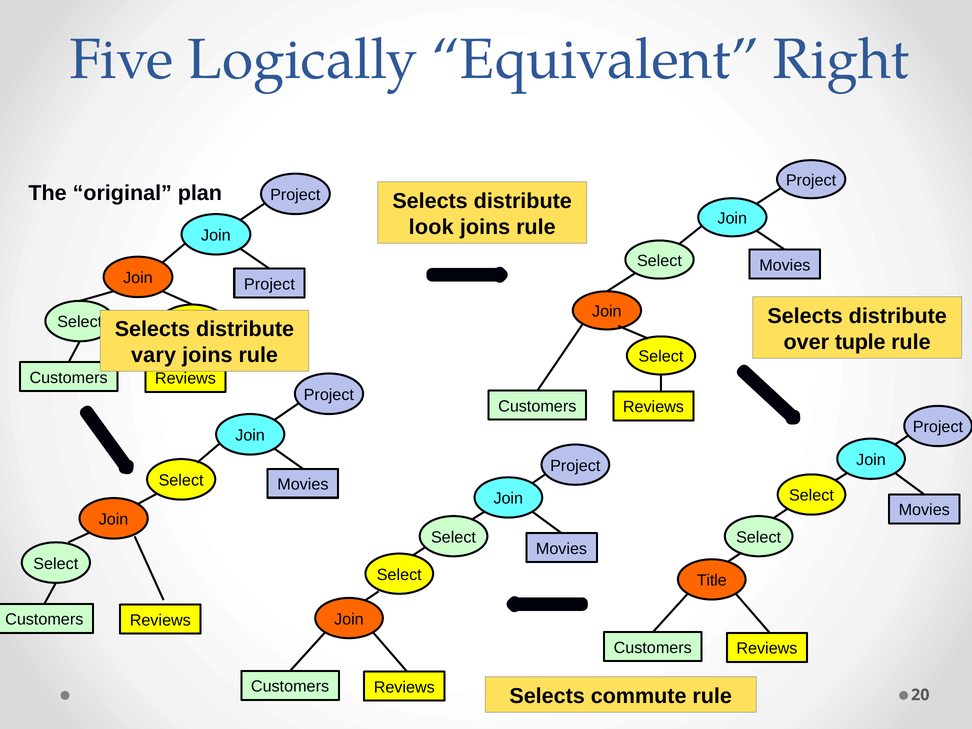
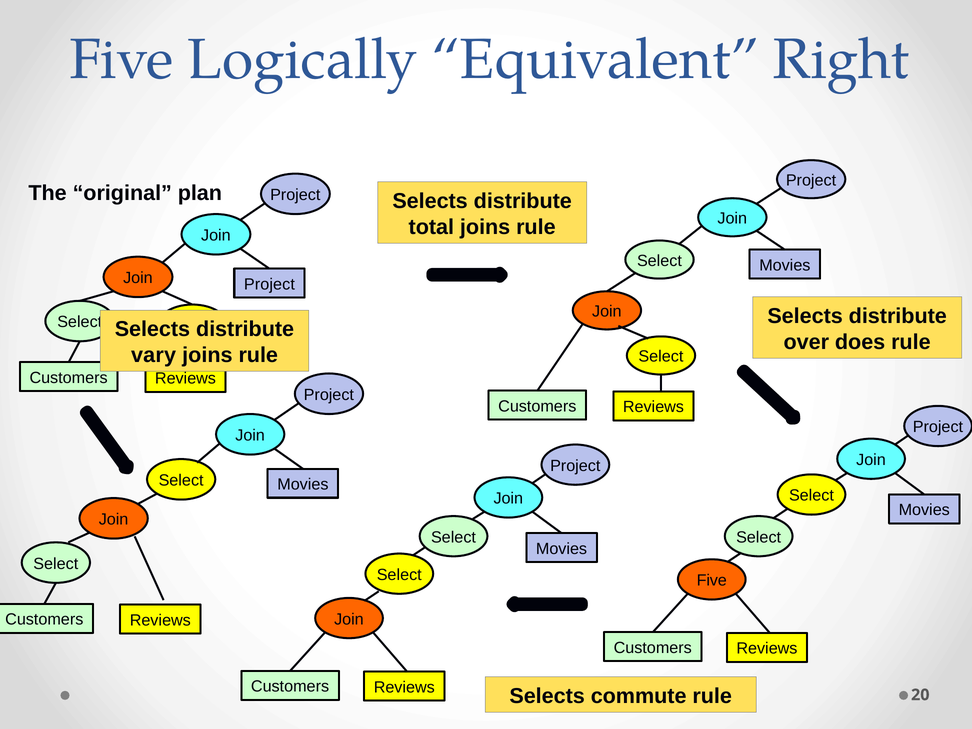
look: look -> total
tuple: tuple -> does
Title at (712, 580): Title -> Five
